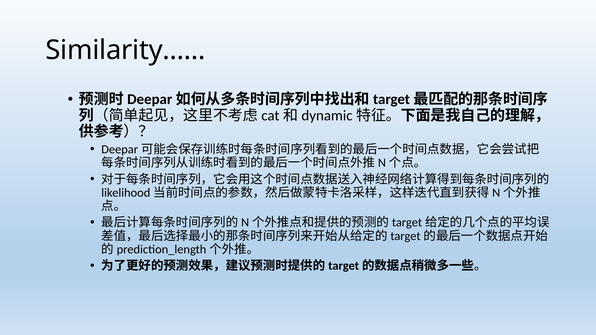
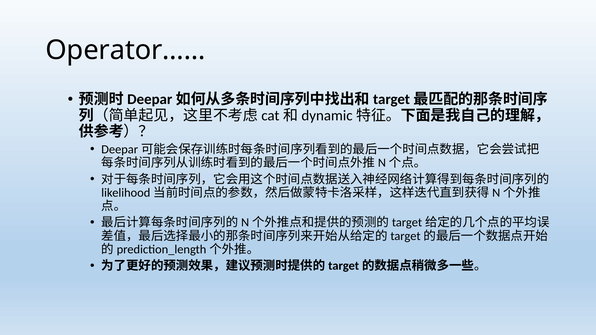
Similarity……: Similarity…… -> Operator……
